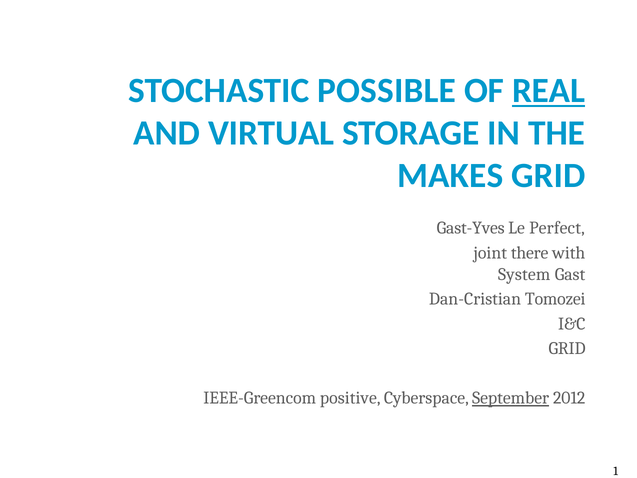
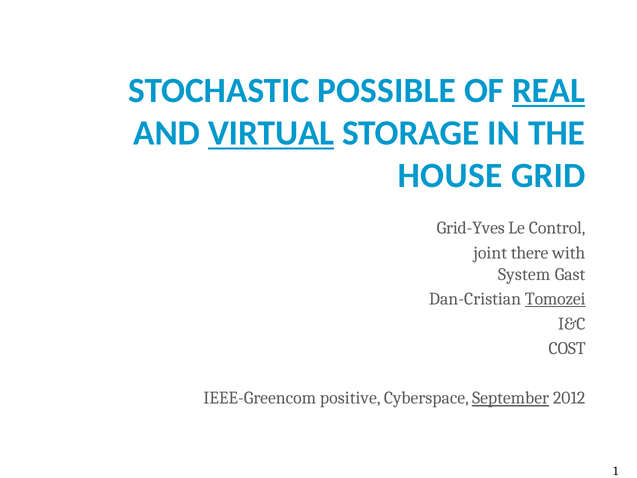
VIRTUAL underline: none -> present
MAKES: MAKES -> HOUSE
Gast-Yves: Gast-Yves -> Grid-Yves
Perfect: Perfect -> Control
Tomozei underline: none -> present
GRID at (567, 348): GRID -> COST
